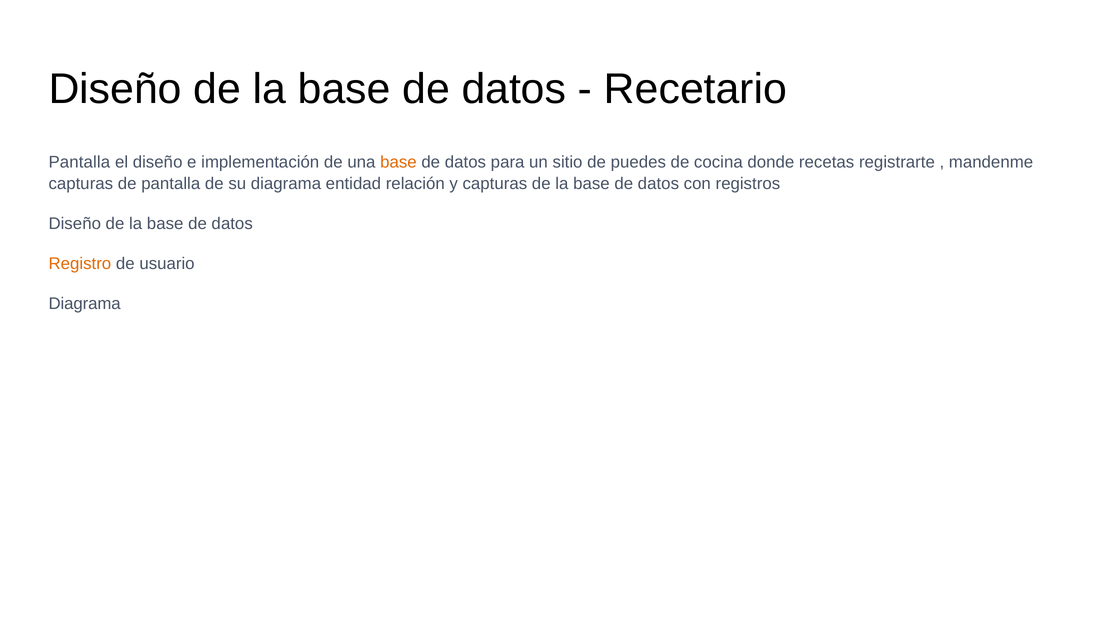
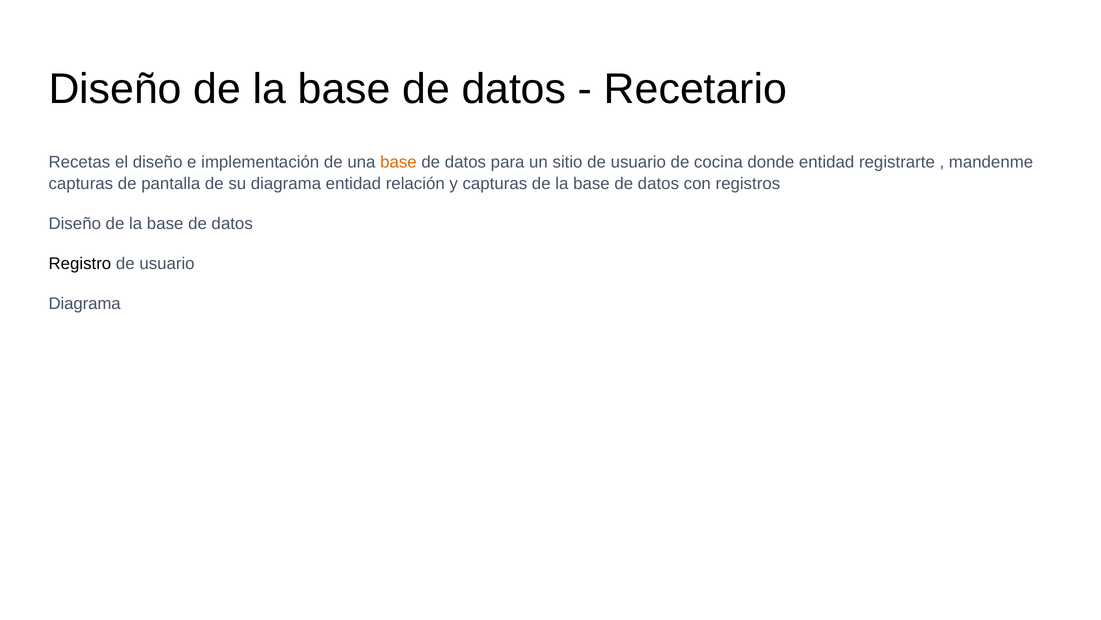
Pantalla at (79, 162): Pantalla -> Recetas
sitio de puedes: puedes -> usuario
donde recetas: recetas -> entidad
Registro colour: orange -> black
